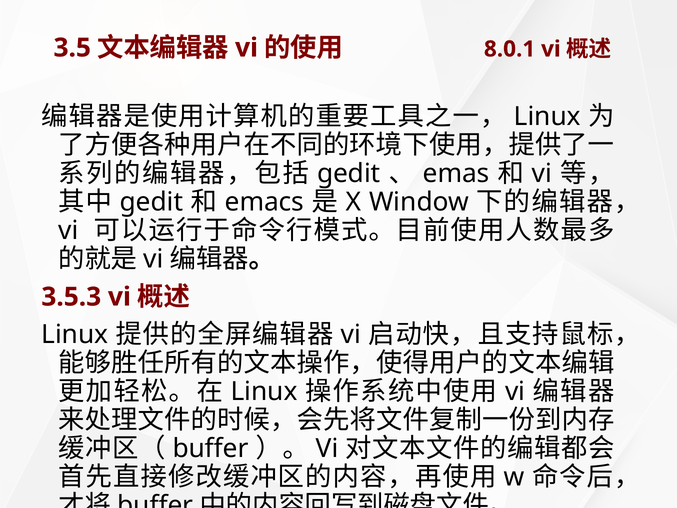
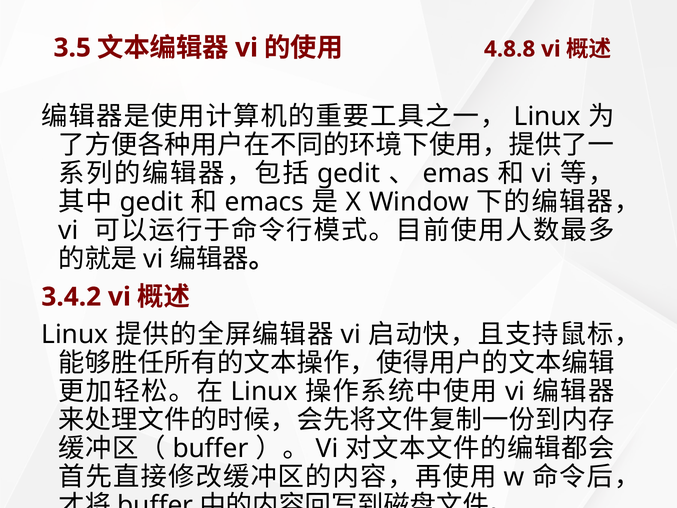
8.0.1: 8.0.1 -> 4.8.8
3.5.3: 3.5.3 -> 3.4.2
